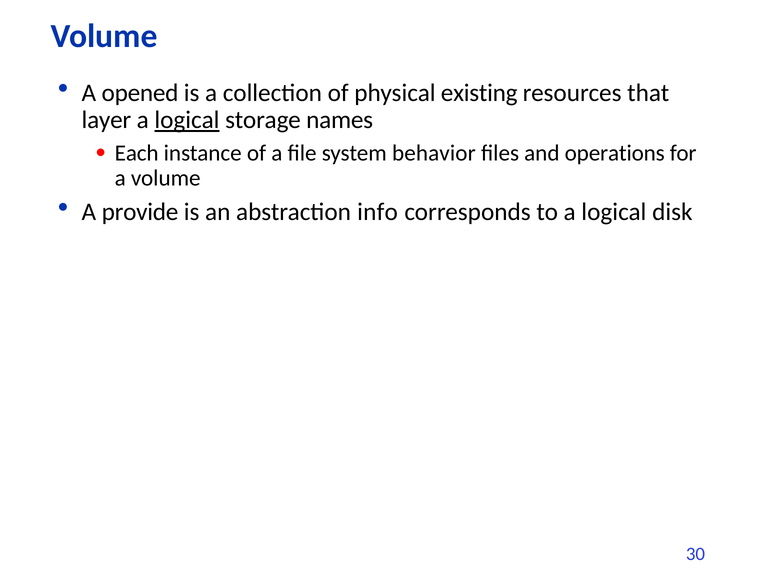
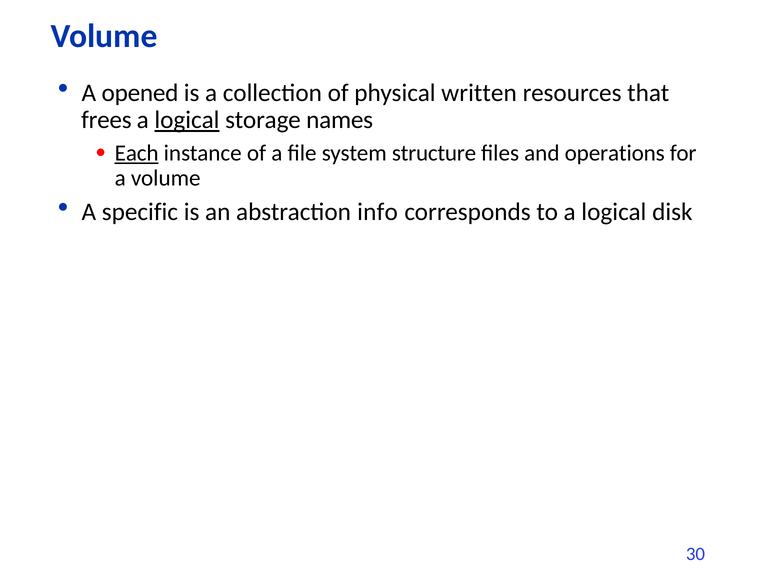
existing: existing -> written
layer: layer -> frees
Each underline: none -> present
behavior: behavior -> structure
provide: provide -> specific
